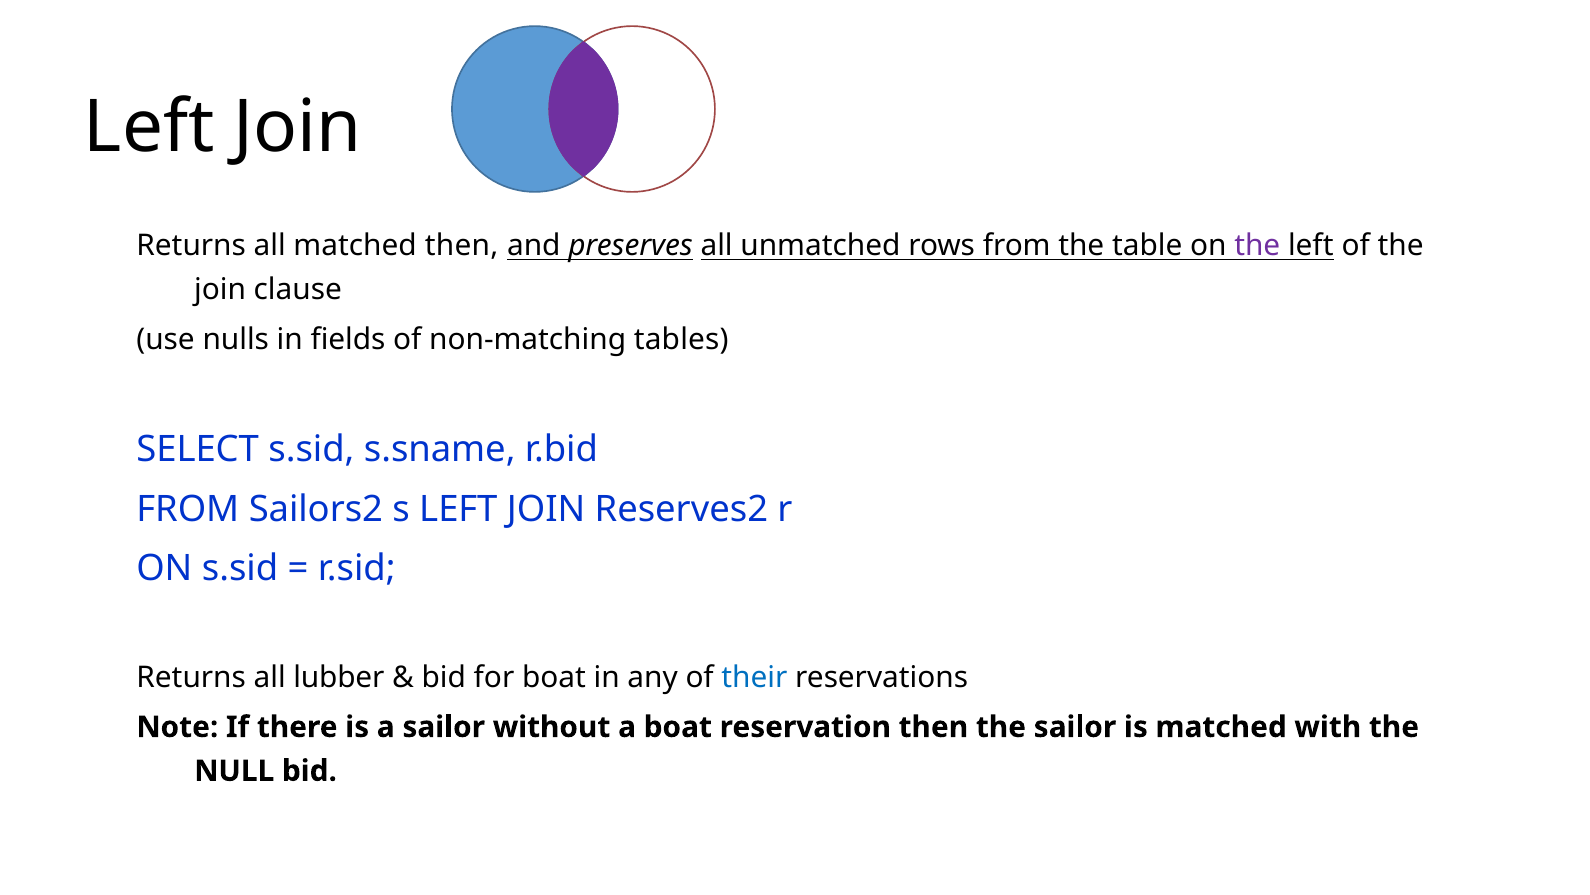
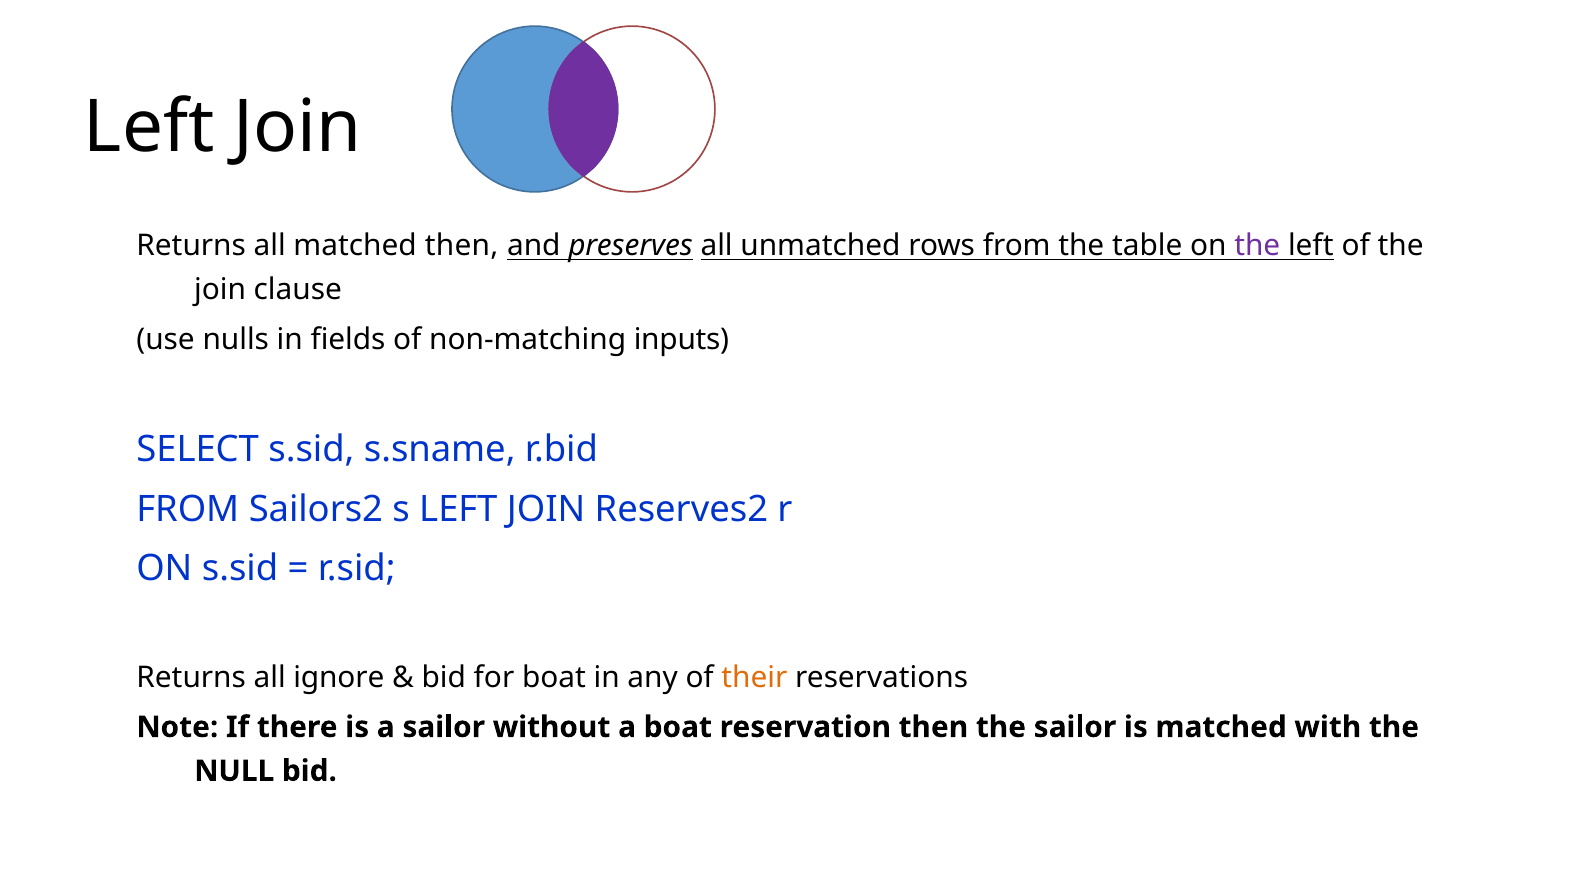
tables: tables -> inputs
lubber: lubber -> ignore
their colour: blue -> orange
